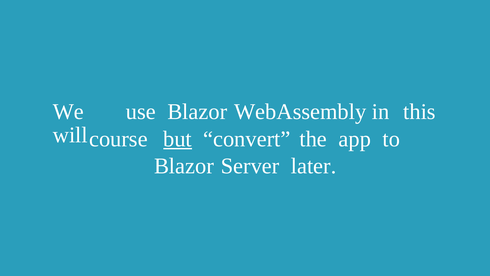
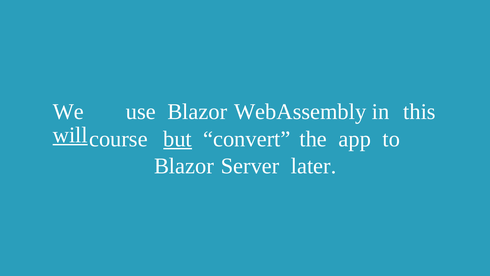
will underline: none -> present
